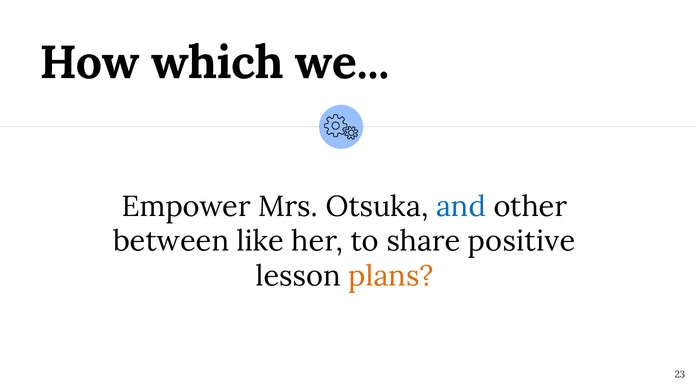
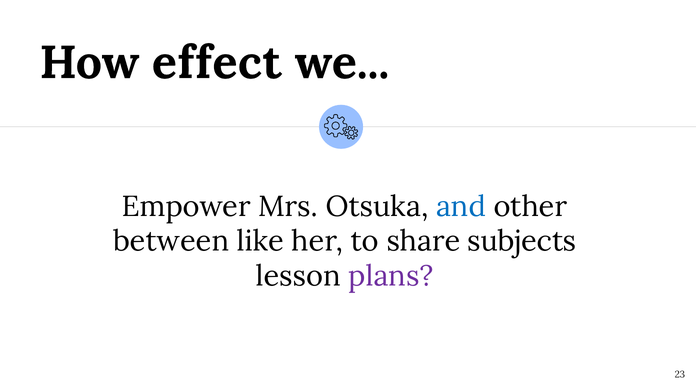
which: which -> effect
positive: positive -> subjects
plans colour: orange -> purple
